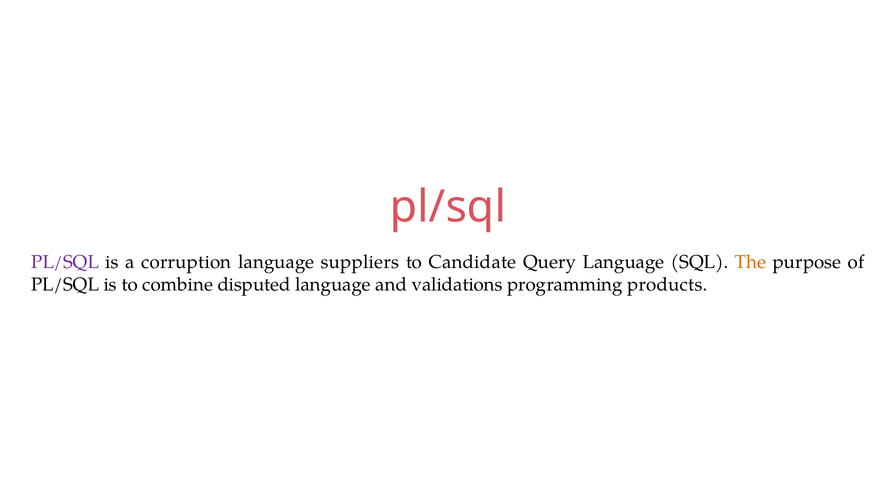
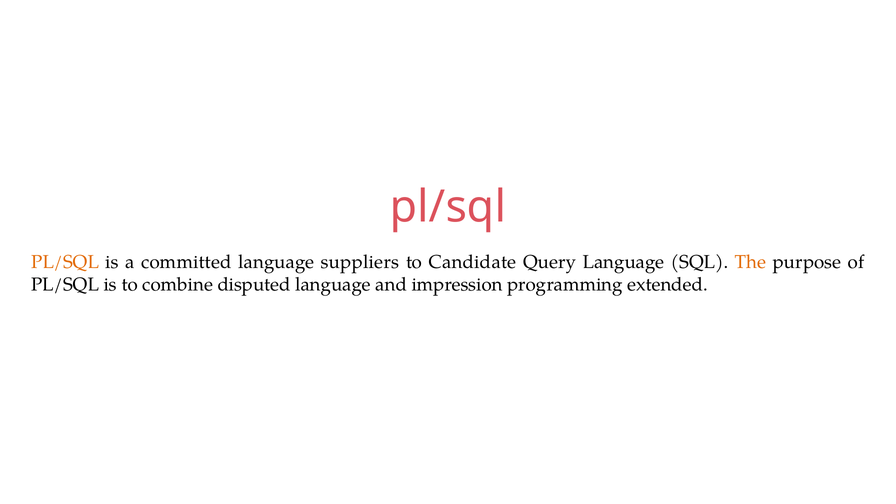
PL/SQL at (65, 262) colour: purple -> orange
corruption: corruption -> committed
validations: validations -> impression
products: products -> extended
